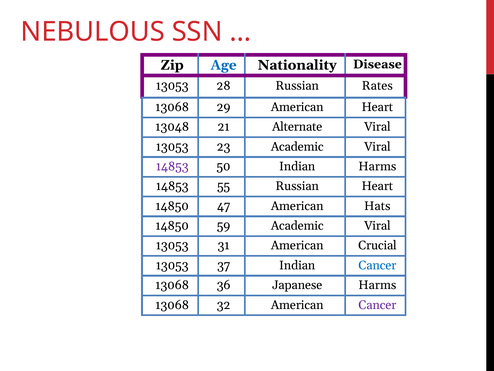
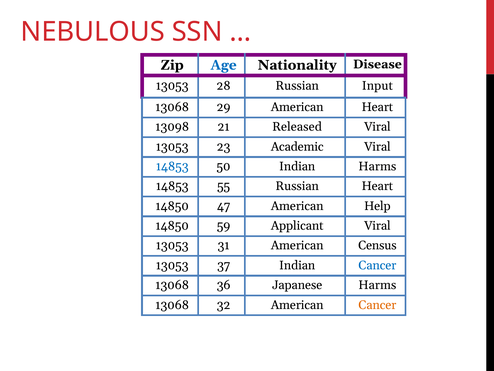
Rates: Rates -> Input
13048: 13048 -> 13098
Alternate: Alternate -> Released
14853 at (172, 166) colour: purple -> blue
Hats: Hats -> Help
59 Academic: Academic -> Applicant
Crucial: Crucial -> Census
Cancer at (377, 305) colour: purple -> orange
